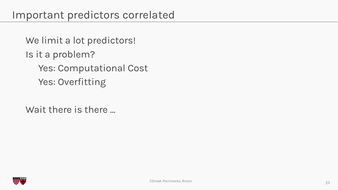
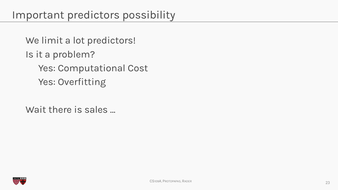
correlated: correlated -> possibility
is there: there -> sales
